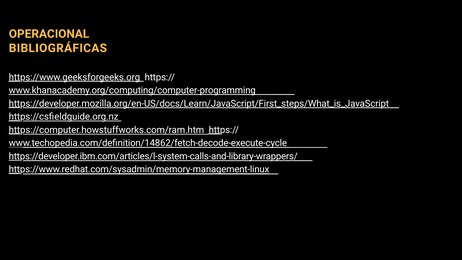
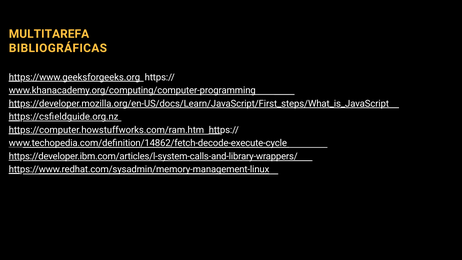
OPERACIONAL: OPERACIONAL -> MULTITAREFA
